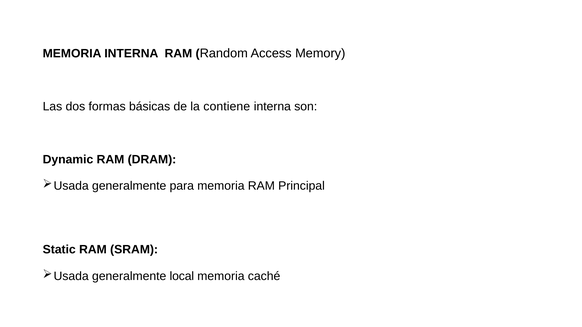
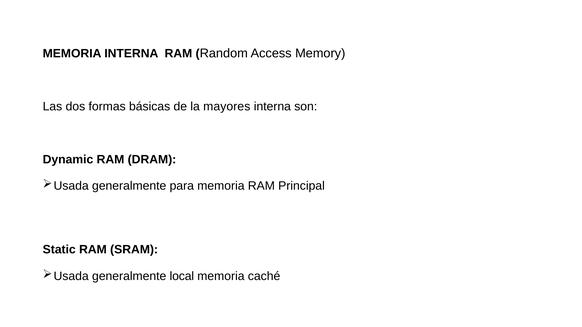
contiene: contiene -> mayores
